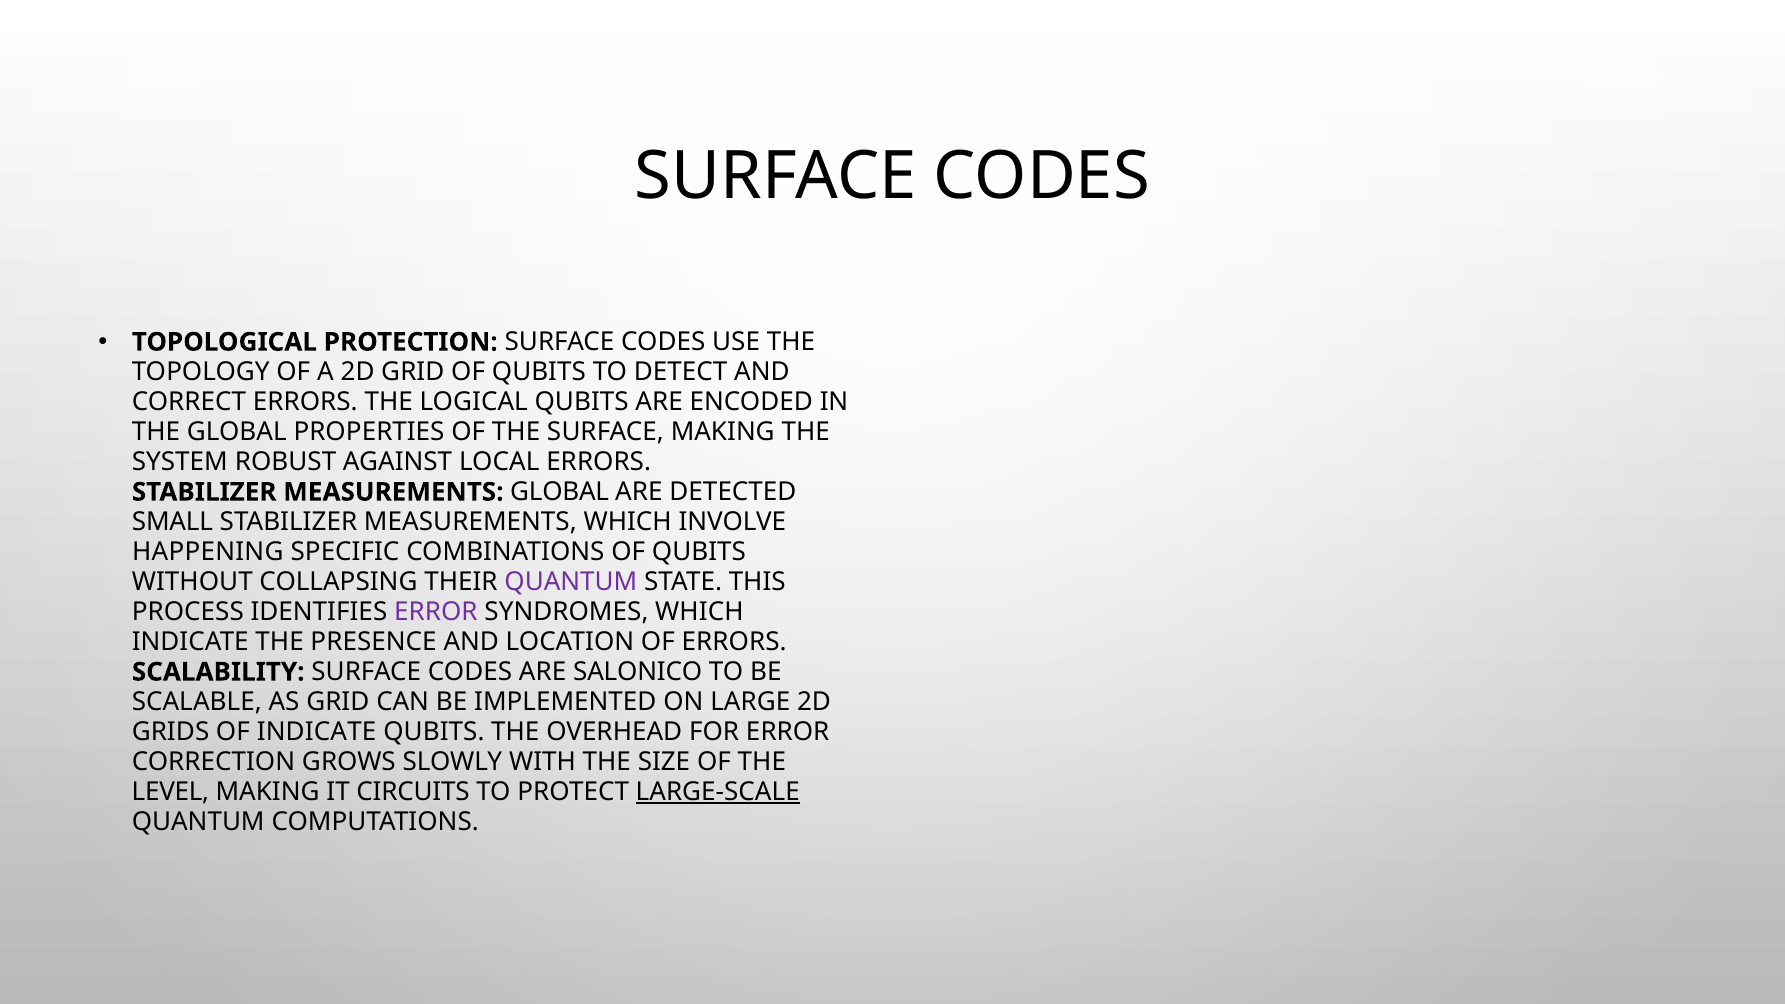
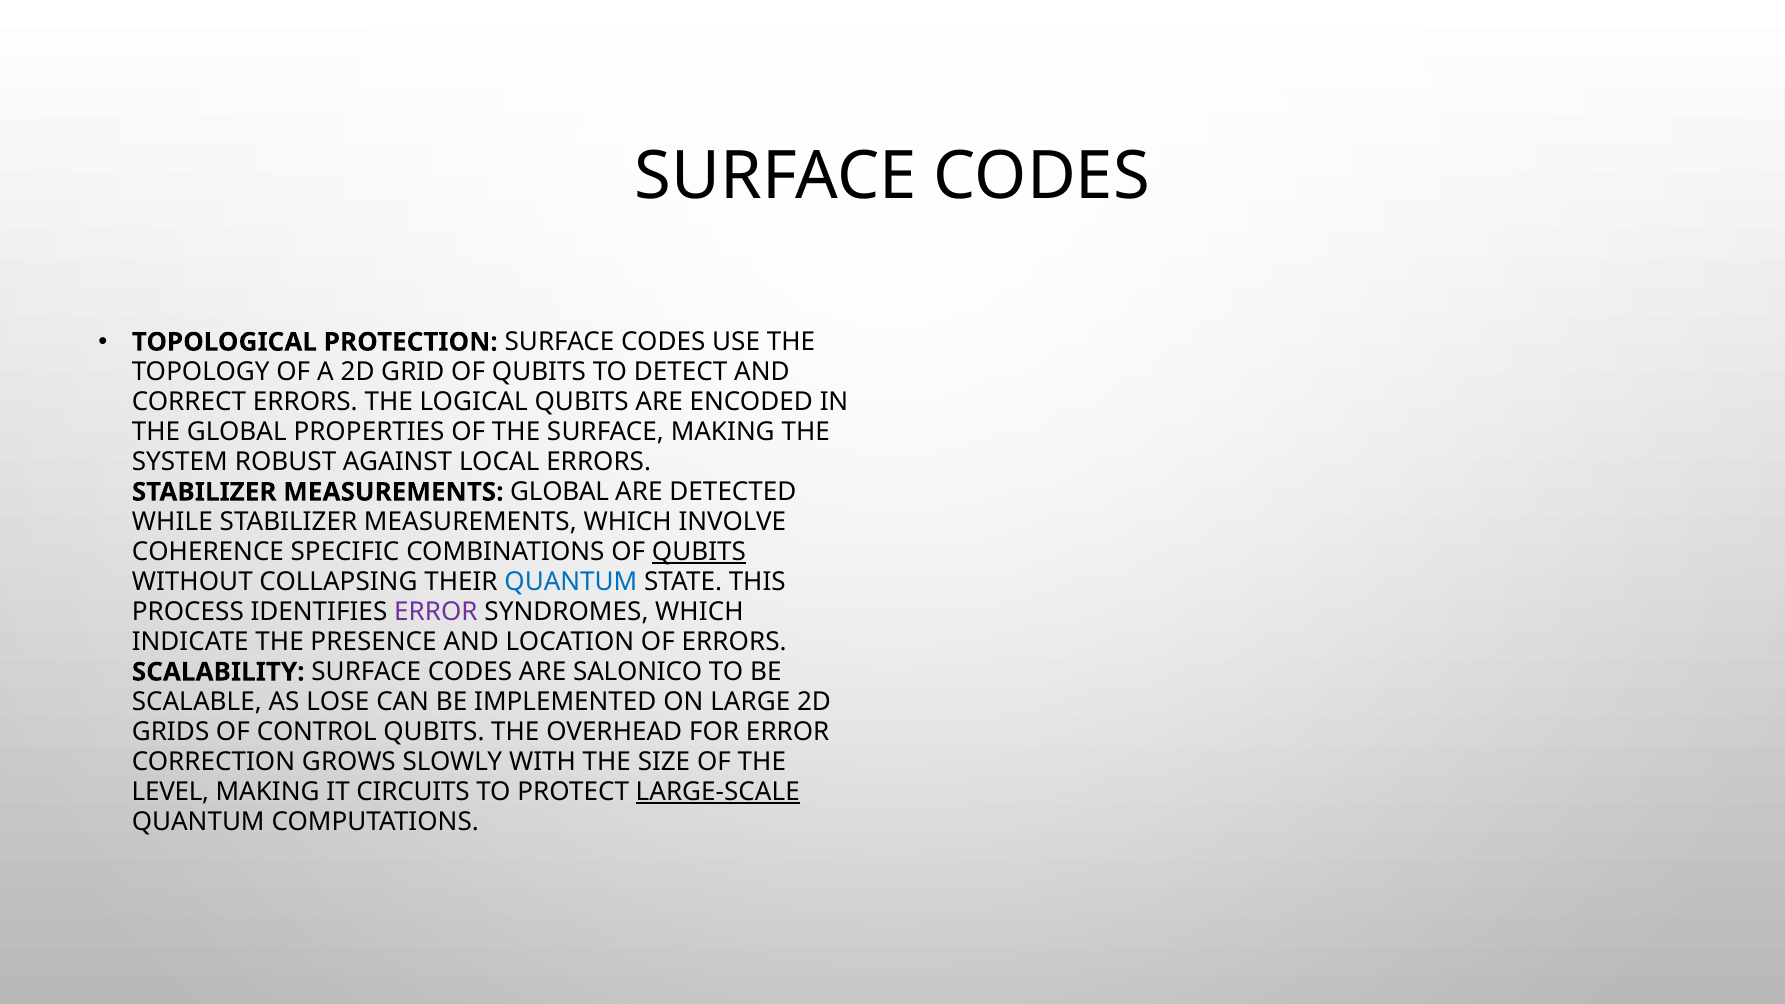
SMALL: SMALL -> WHILE
HAPPENING: HAPPENING -> COHERENCE
QUBITS at (699, 552) underline: none -> present
QUANTUM at (571, 582) colour: purple -> blue
AS GRID: GRID -> LOSE
OF INDICATE: INDICATE -> CONTROL
